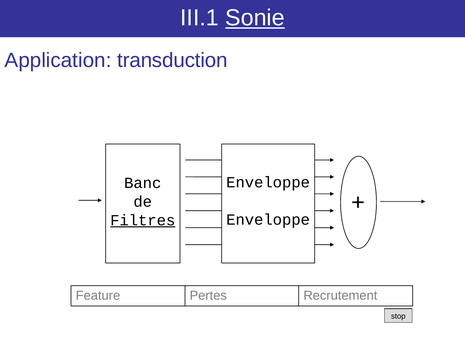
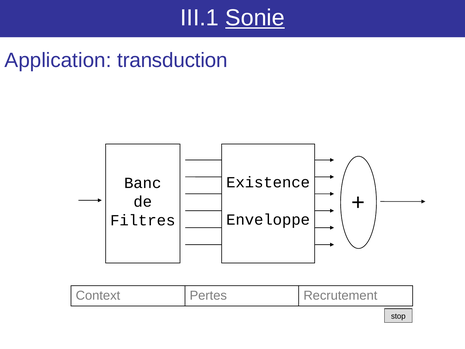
Enveloppe at (268, 182): Enveloppe -> Existence
Filtres underline: present -> none
Feature: Feature -> Context
